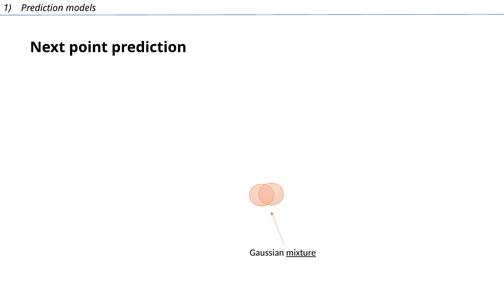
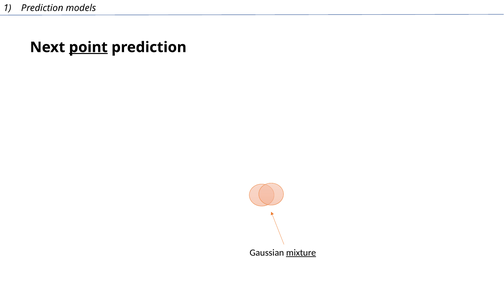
point underline: none -> present
